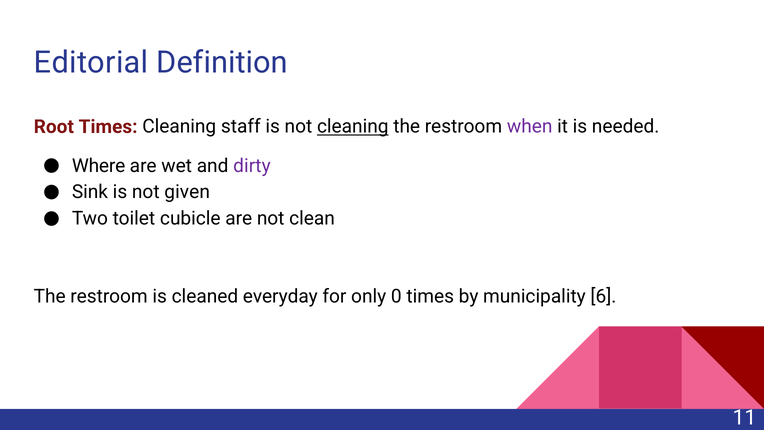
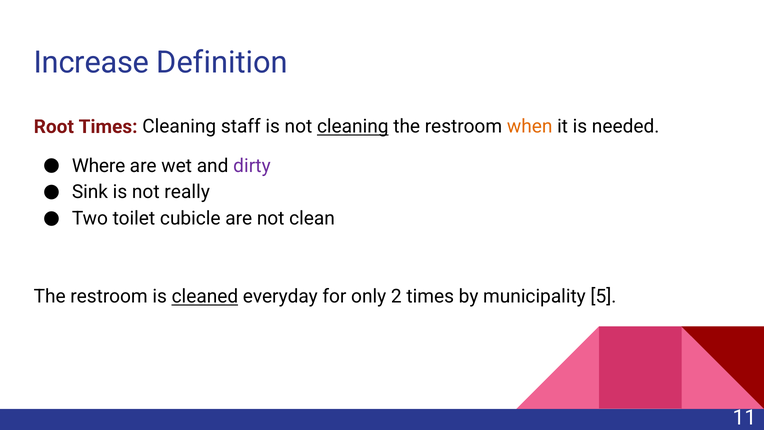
Editorial: Editorial -> Increase
when colour: purple -> orange
given: given -> really
cleaned underline: none -> present
0: 0 -> 2
6: 6 -> 5
